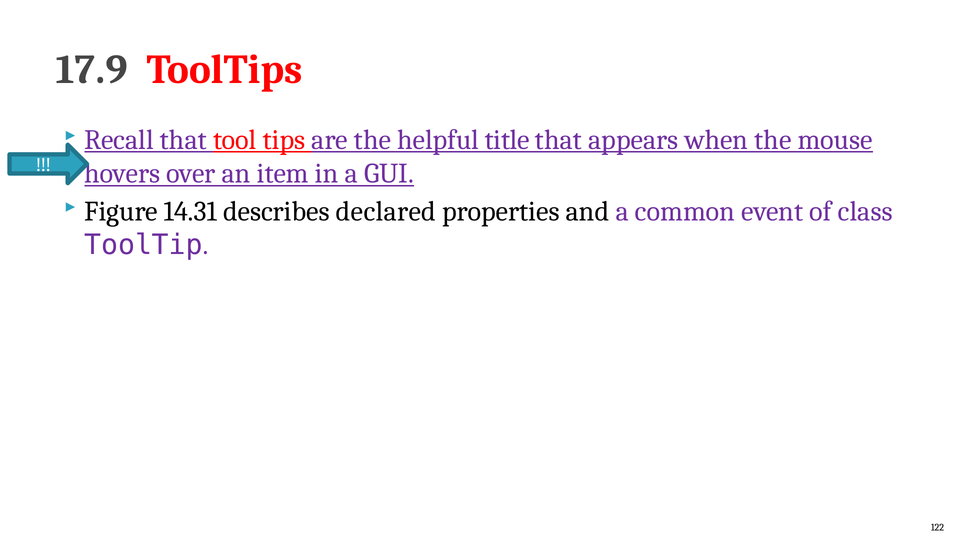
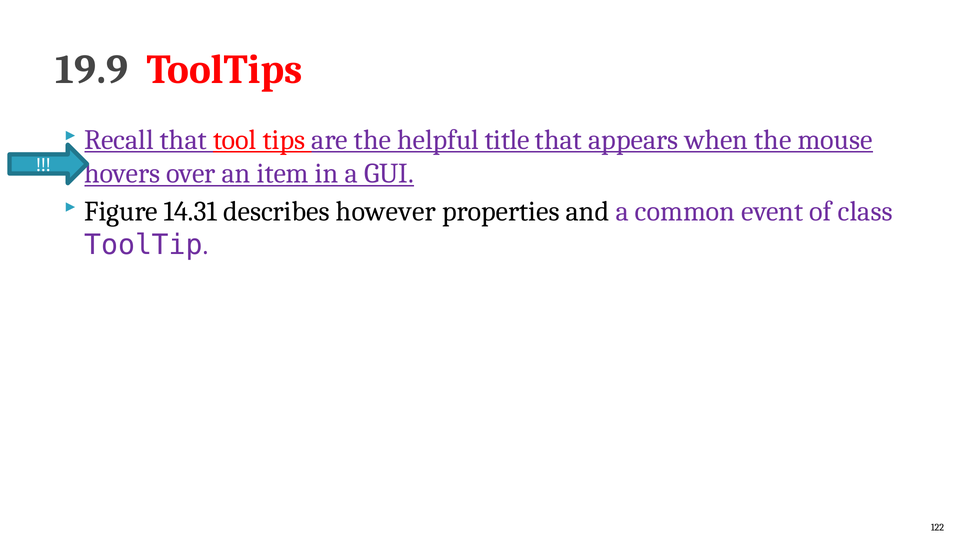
17.9: 17.9 -> 19.9
declared: declared -> however
